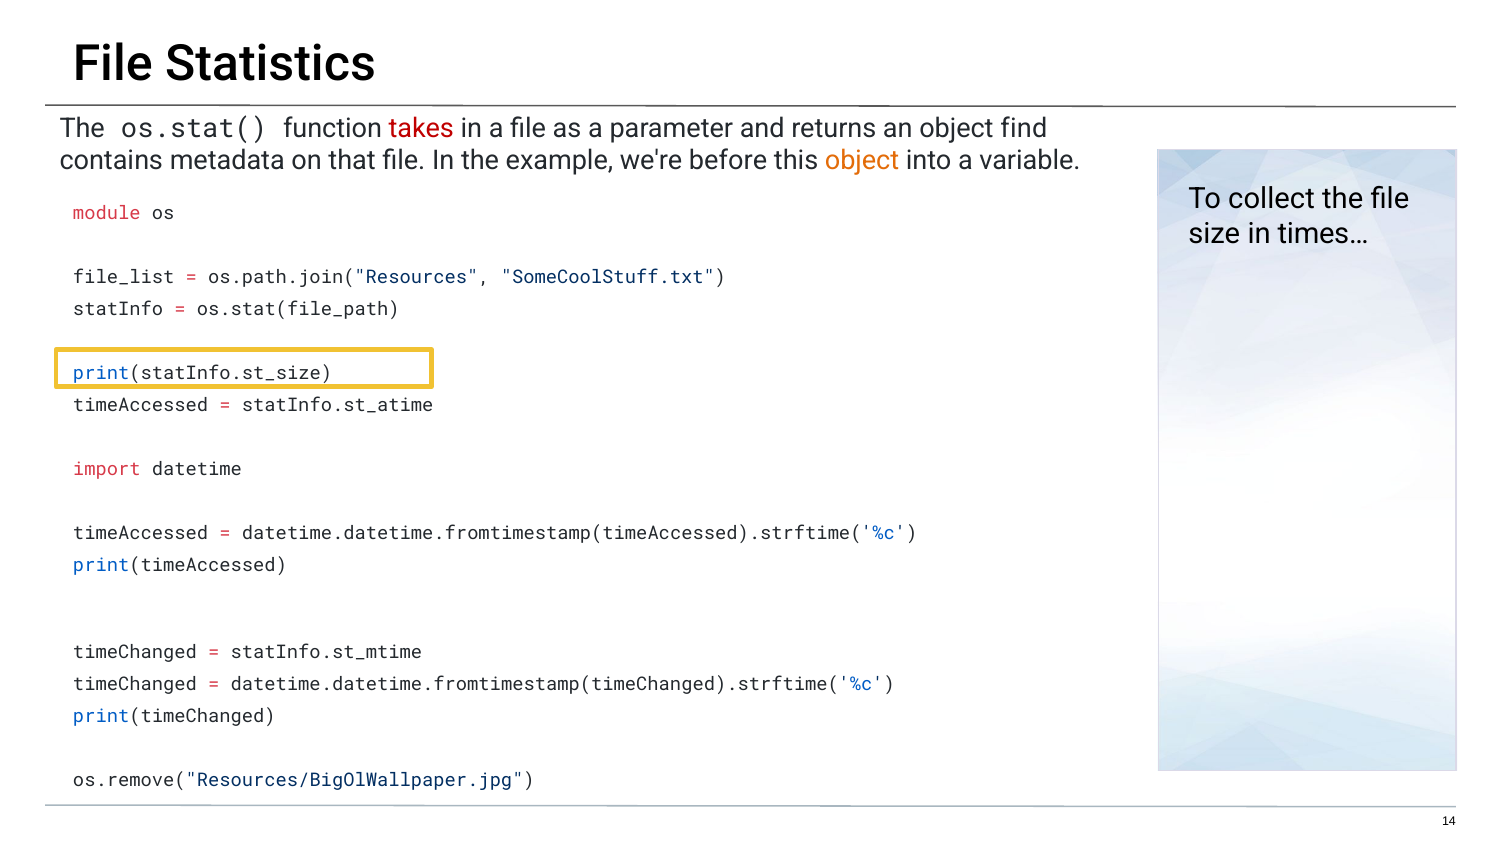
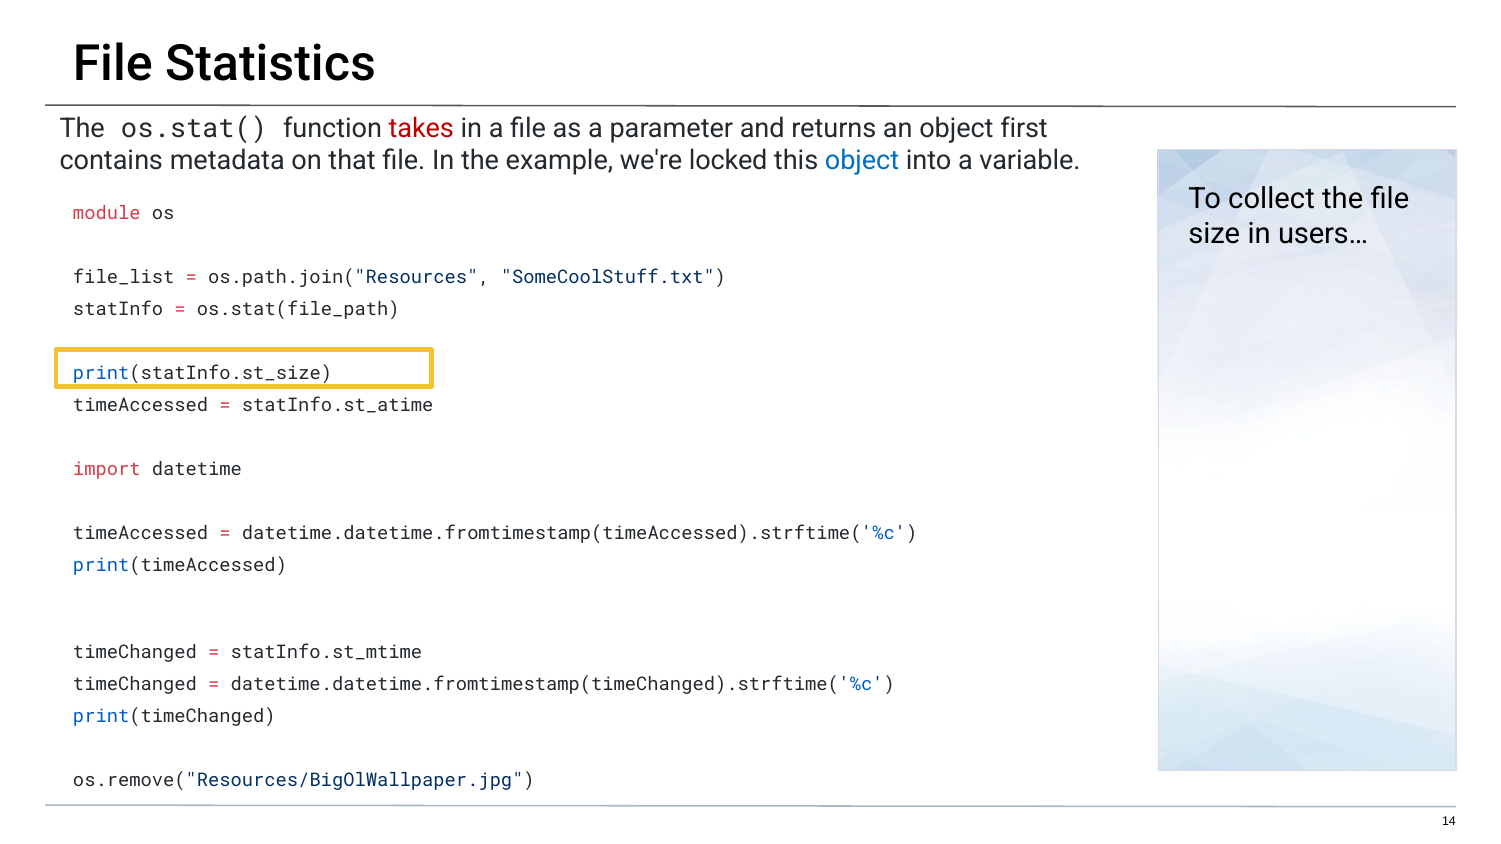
find: find -> first
before: before -> locked
object at (862, 161) colour: orange -> blue
times…: times… -> users…
